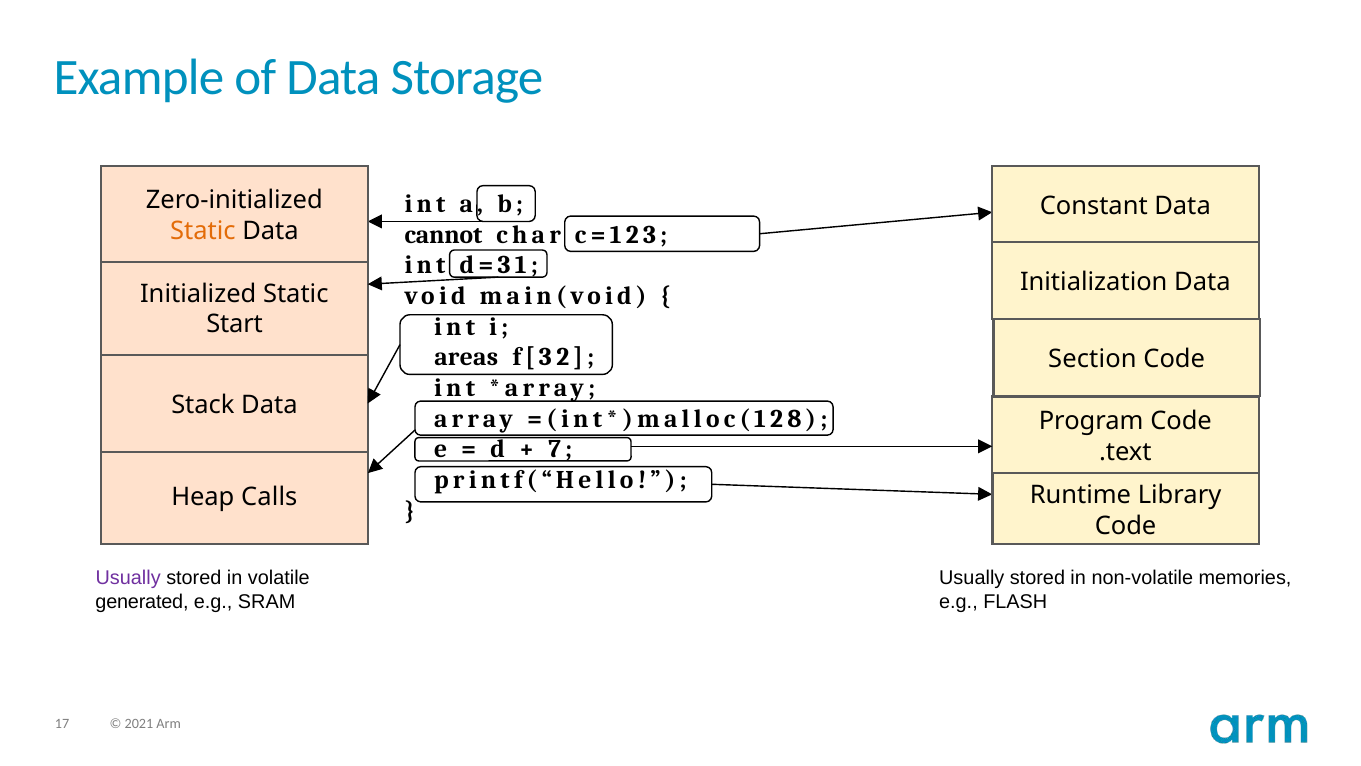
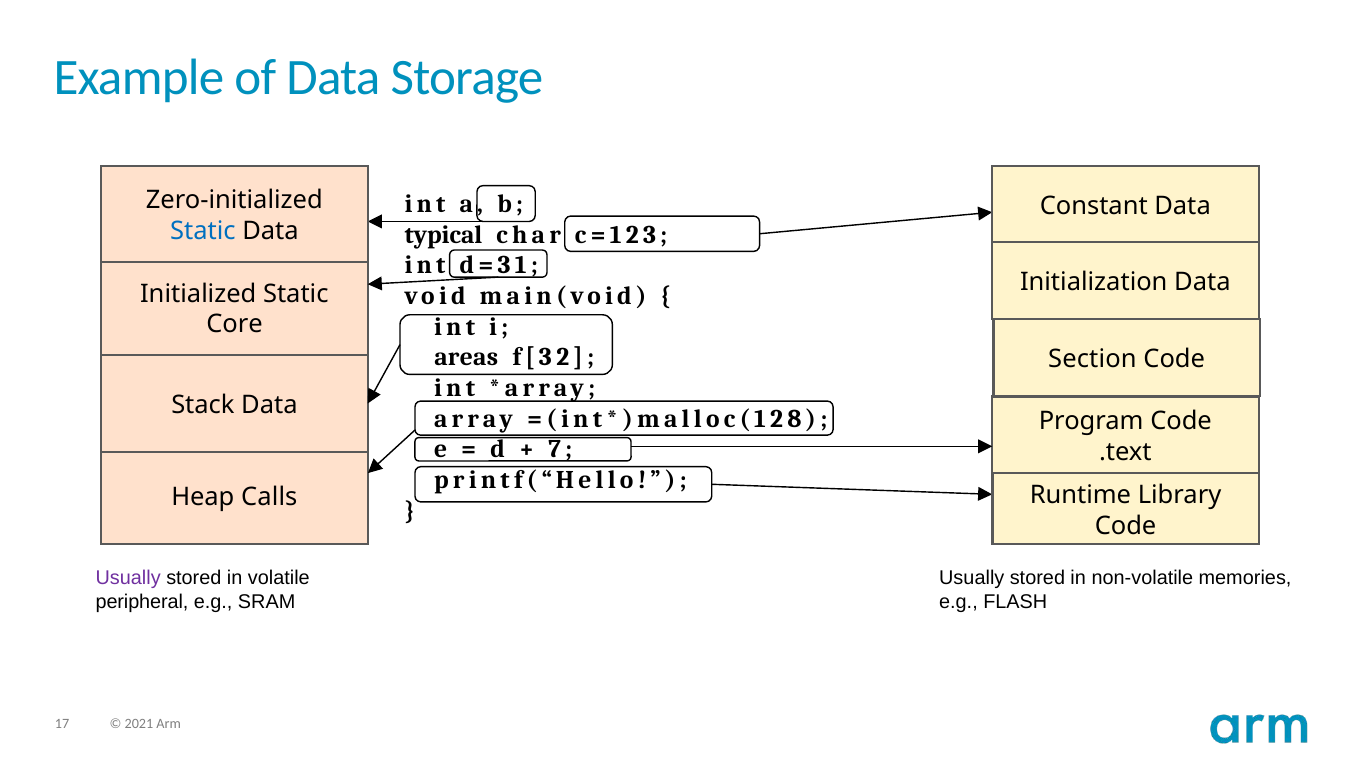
Static at (203, 231) colour: orange -> blue
cannot: cannot -> typical
Start: Start -> Core
generated: generated -> peripheral
